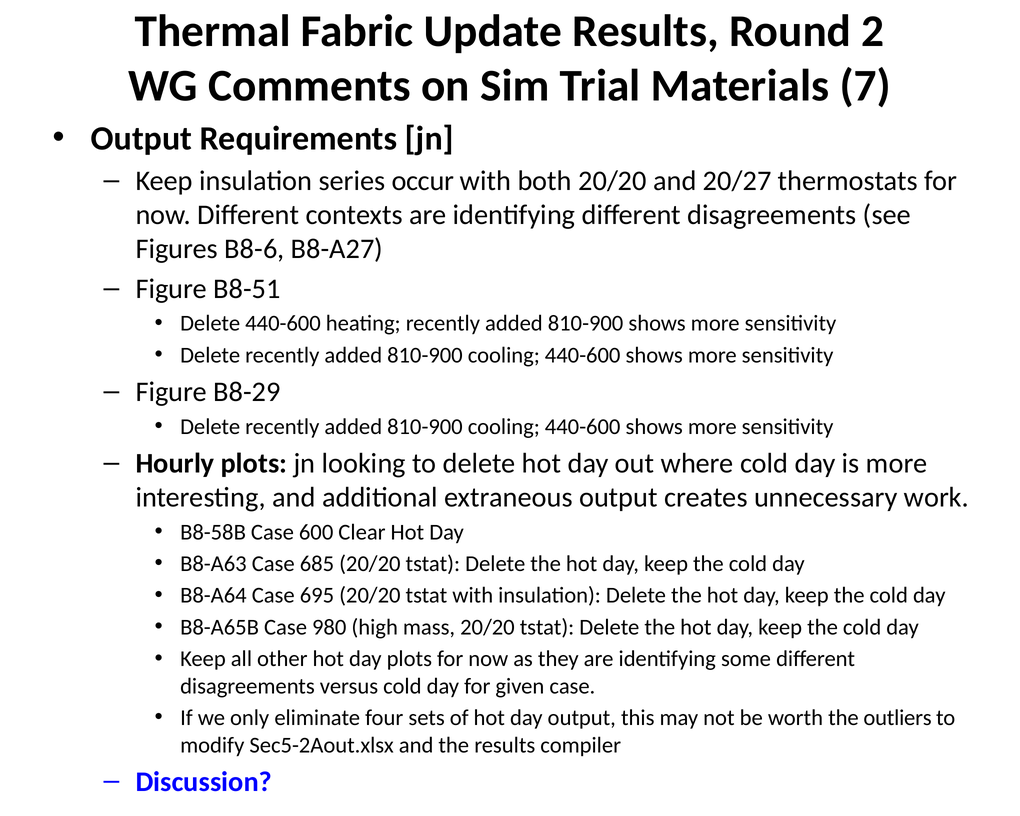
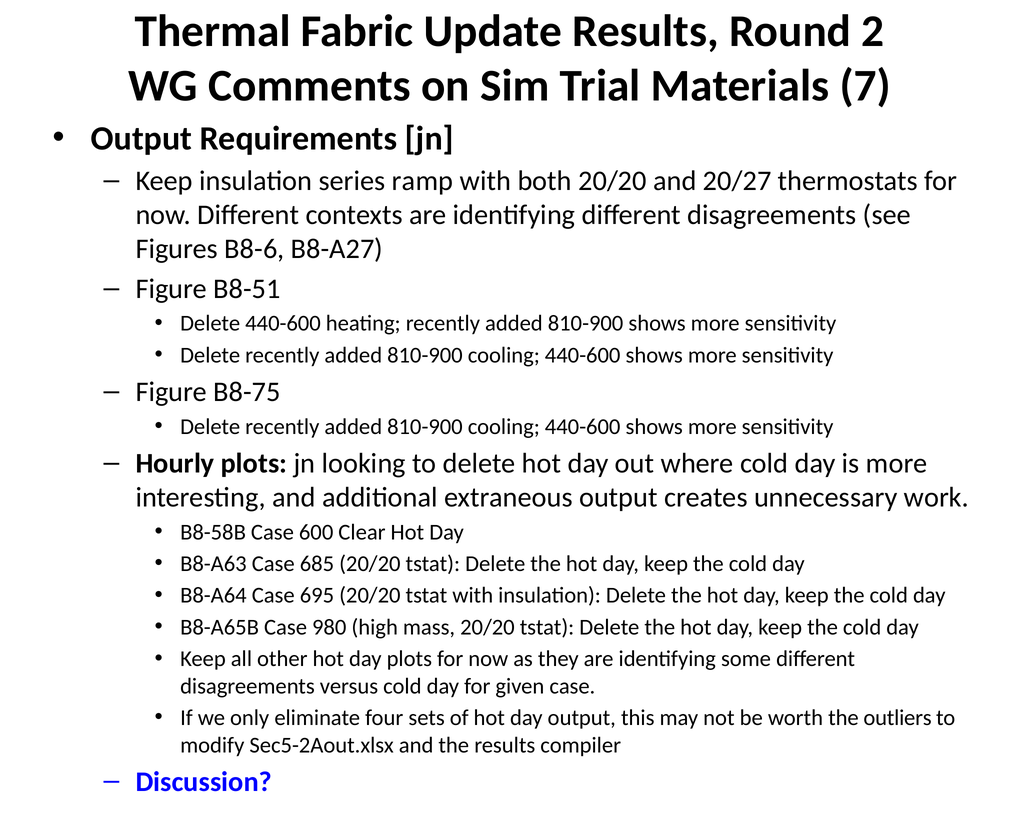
occur: occur -> ramp
B8-29: B8-29 -> B8-75
